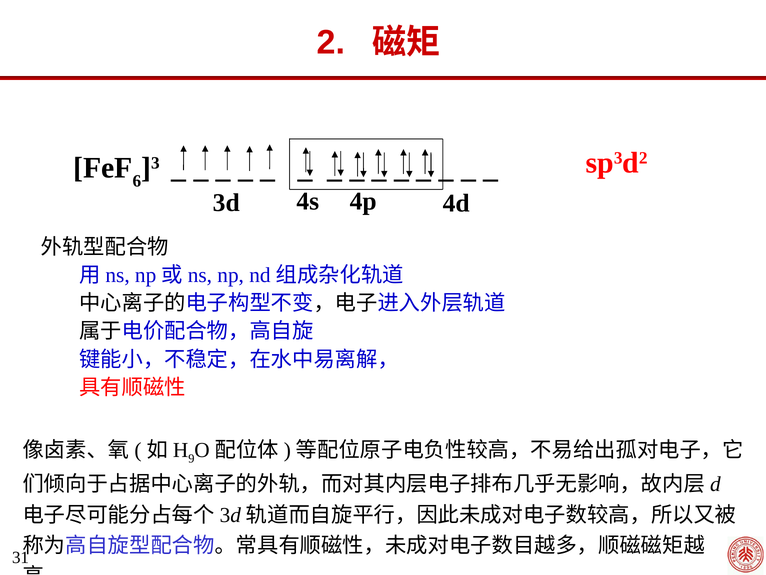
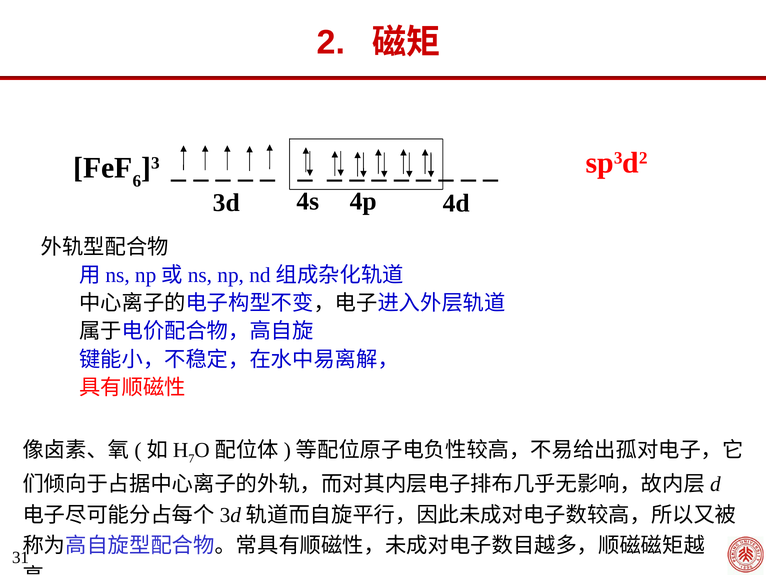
9: 9 -> 7
